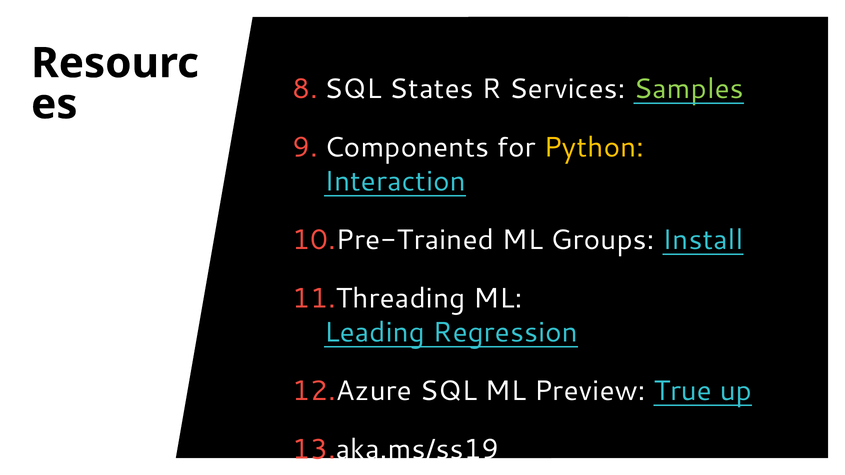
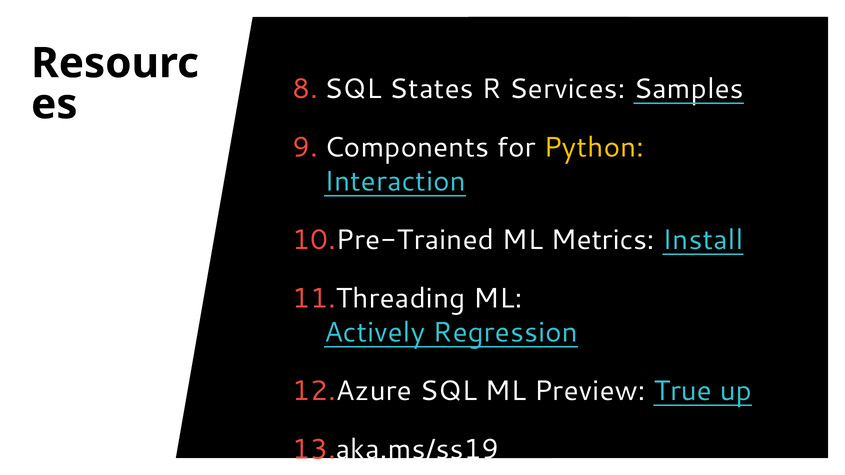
Samples colour: light green -> white
Groups: Groups -> Metrics
Leading: Leading -> Actively
